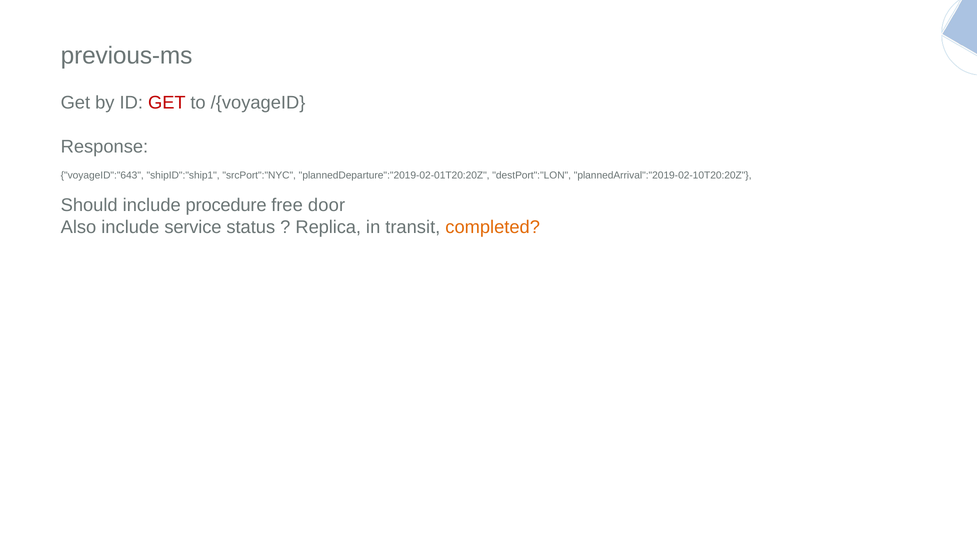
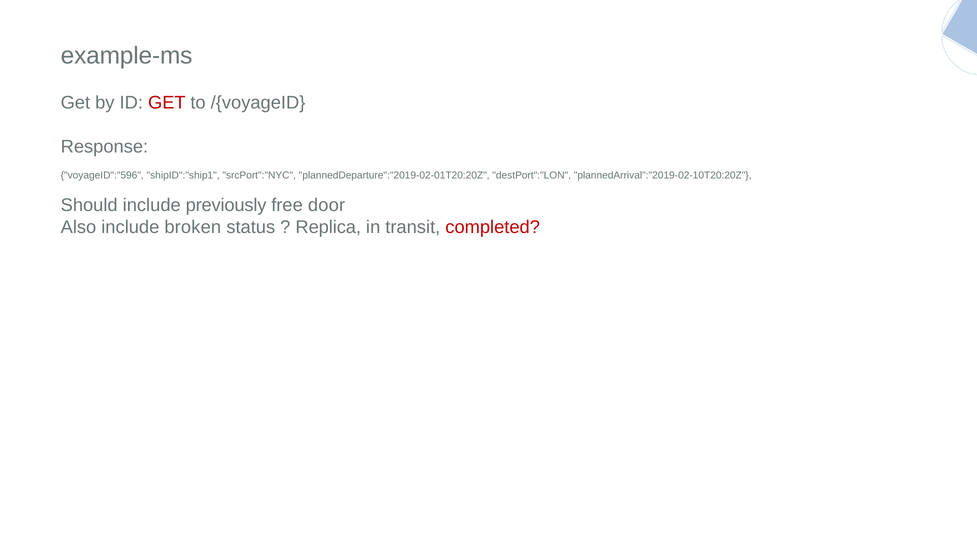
previous-ms: previous-ms -> example-ms
voyageID":"643: voyageID":"643 -> voyageID":"596
procedure: procedure -> previously
service: service -> broken
completed colour: orange -> red
